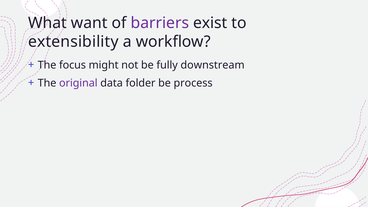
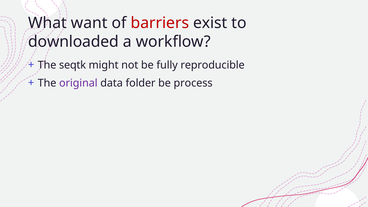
barriers colour: purple -> red
extensibility: extensibility -> downloaded
focus: focus -> seqtk
downstream: downstream -> reproducible
